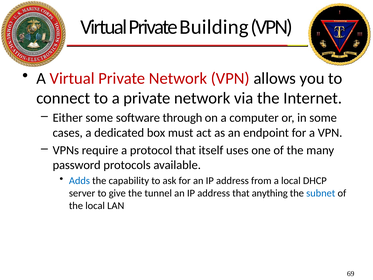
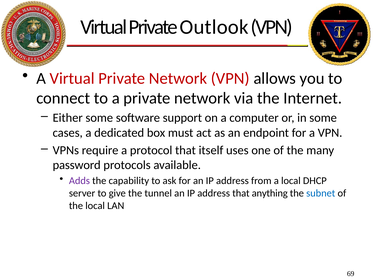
Building: Building -> Outlook
through: through -> support
Adds colour: blue -> purple
